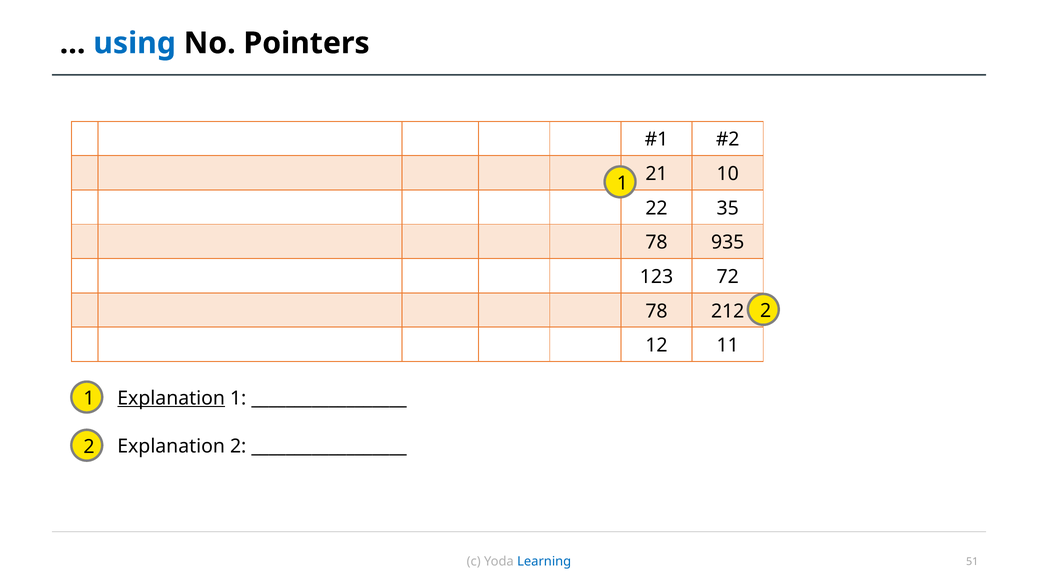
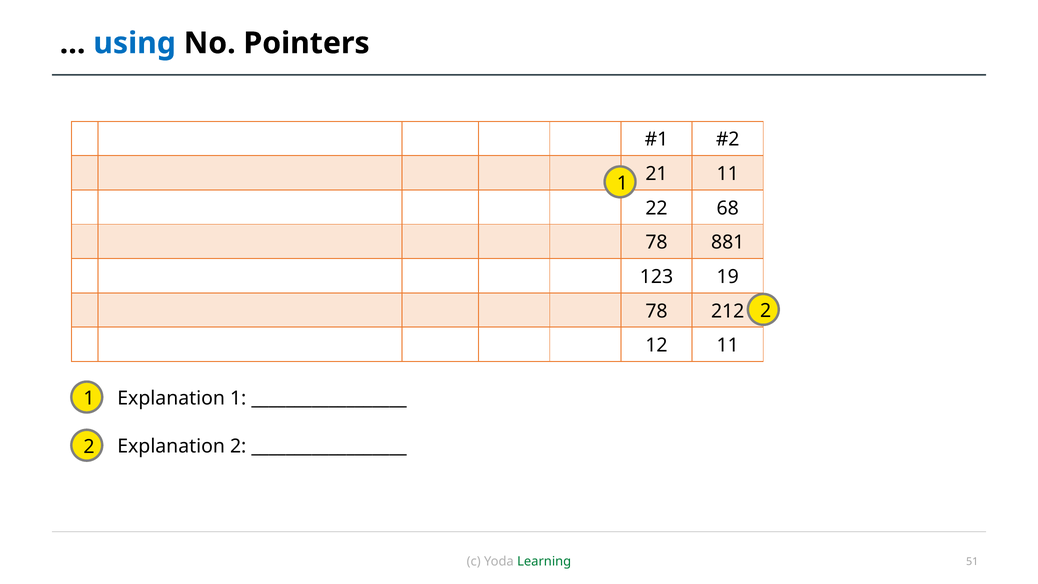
21 10: 10 -> 11
35: 35 -> 68
935: 935 -> 881
72: 72 -> 19
Explanation at (171, 398) underline: present -> none
Learning colour: blue -> green
